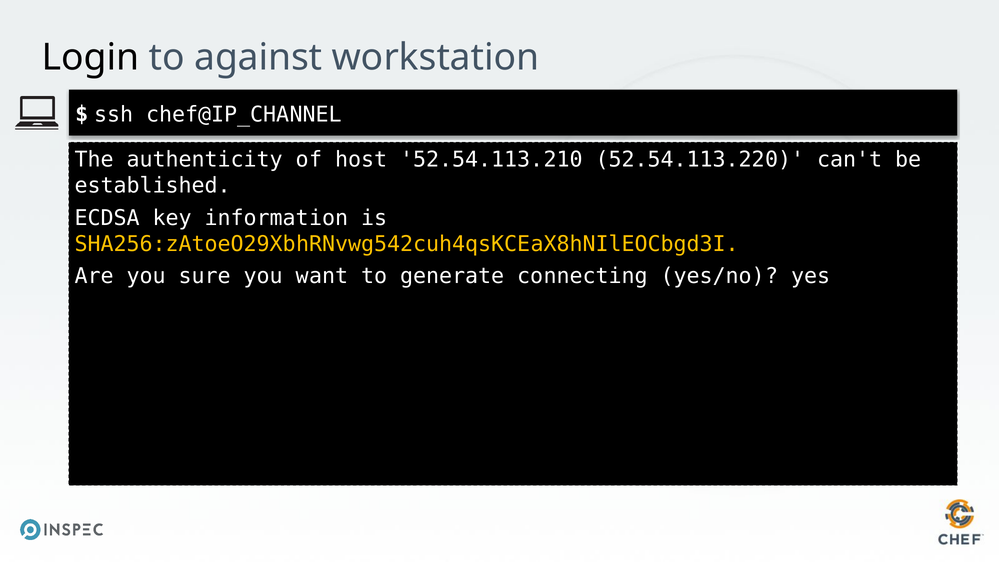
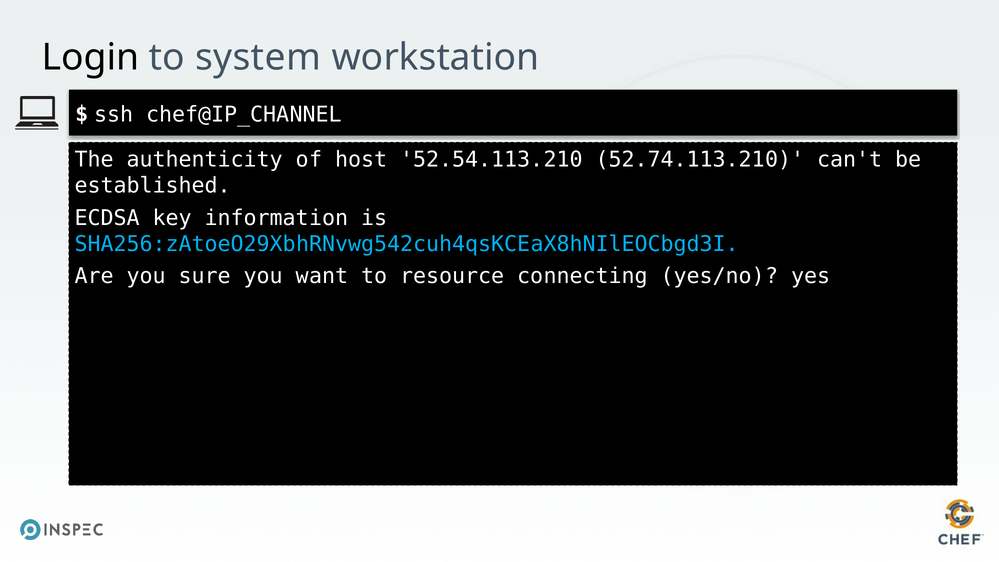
against: against -> system
52.54.113.220: 52.54.113.220 -> 52.74.113.210
SHA256:zAtoeO29XbhRNvwg542cuh4qsKCEaX8hNIlEOCbgd3I colour: yellow -> light blue
generate: generate -> resource
